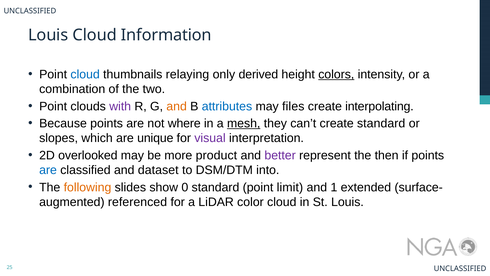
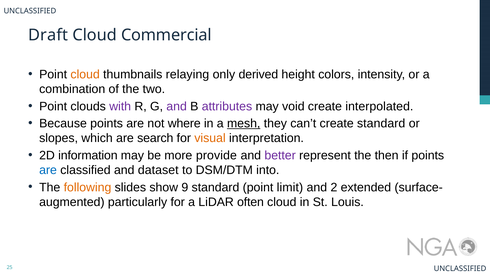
Louis at (48, 35): Louis -> Draft
Information: Information -> Commercial
cloud at (85, 74) colour: blue -> orange
colors underline: present -> none
and at (177, 106) colour: orange -> purple
attributes colour: blue -> purple
files: files -> void
interpolating: interpolating -> interpolated
unique: unique -> search
visual colour: purple -> orange
overlooked: overlooked -> information
product: product -> provide
0: 0 -> 9
1: 1 -> 2
referenced: referenced -> particularly
color: color -> often
